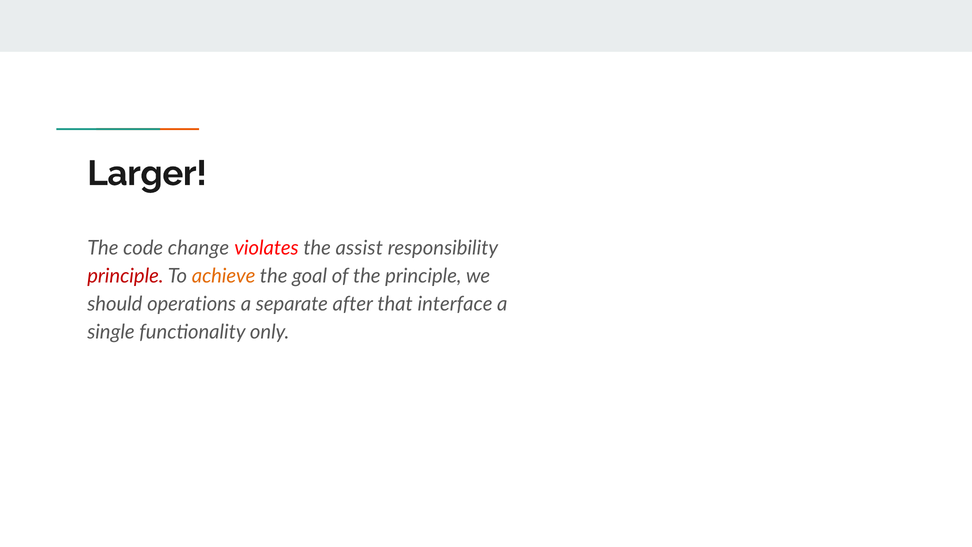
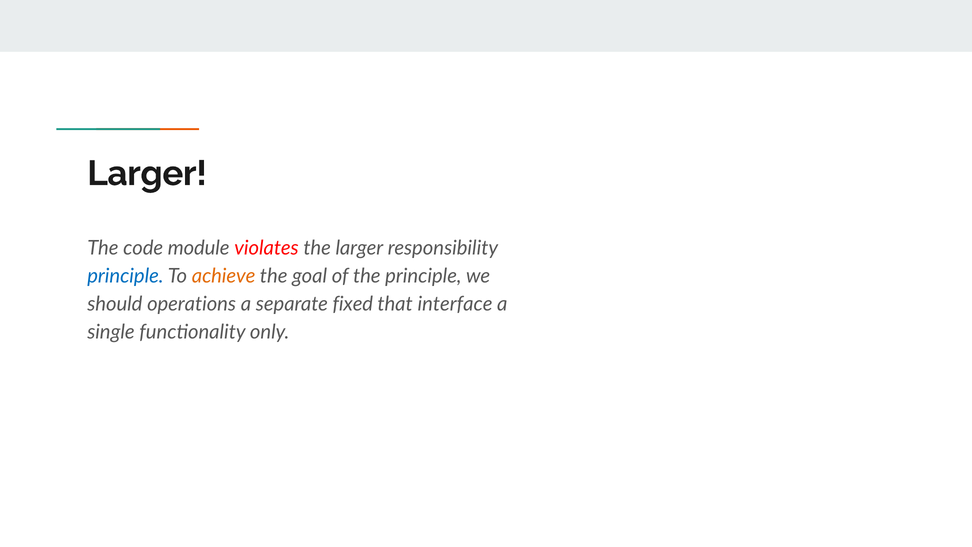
change: change -> module
the assist: assist -> larger
principle at (125, 276) colour: red -> blue
after: after -> fixed
